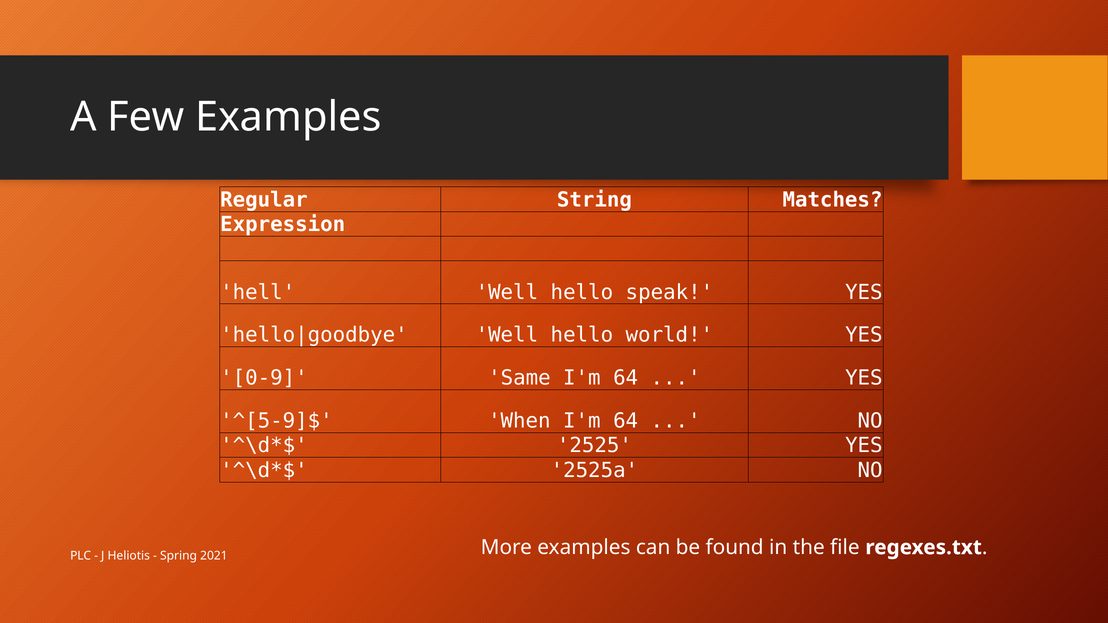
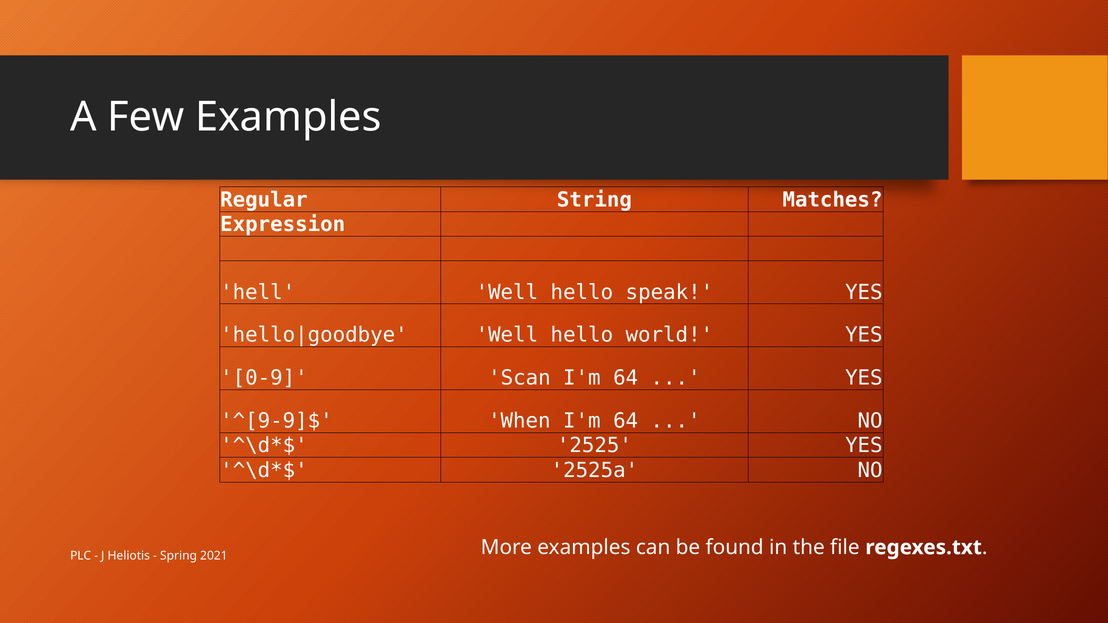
Same: Same -> Scan
^[5-9]$: ^[5-9]$ -> ^[9-9]$
